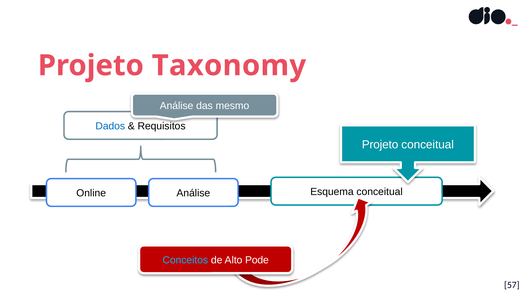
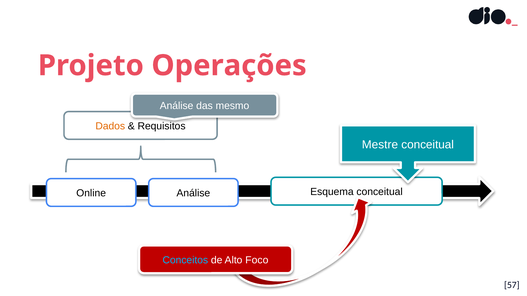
Taxonomy: Taxonomy -> Operações
Dados colour: blue -> orange
Projeto at (380, 145): Projeto -> Mestre
Pode: Pode -> Foco
